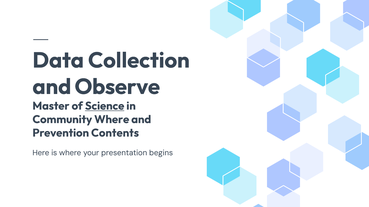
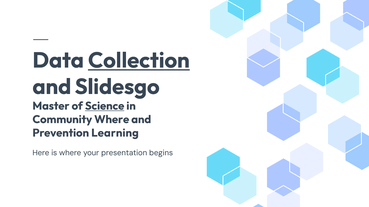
Collection underline: none -> present
Observe: Observe -> Slidesgo
Contents: Contents -> Learning
